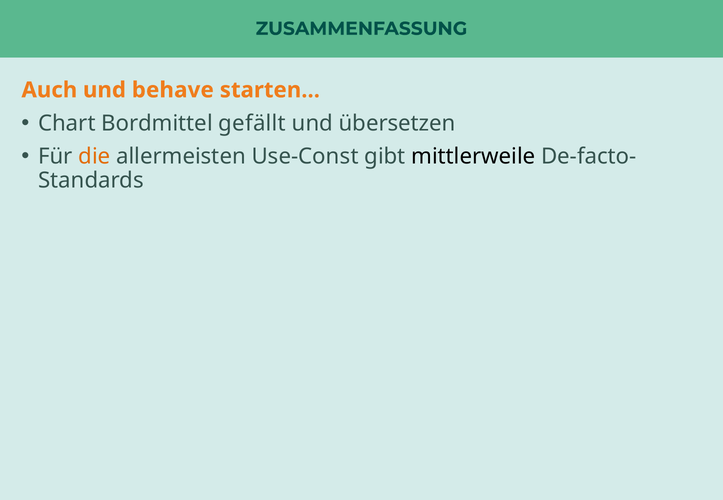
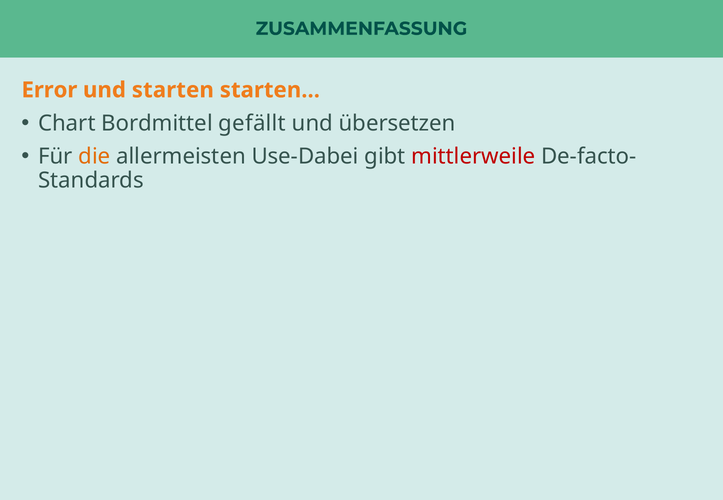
Auch: Auch -> Error
und behave: behave -> starten
Use-Const: Use-Const -> Use-Dabei
mittlerweile colour: black -> red
